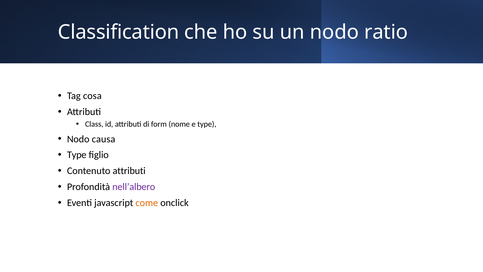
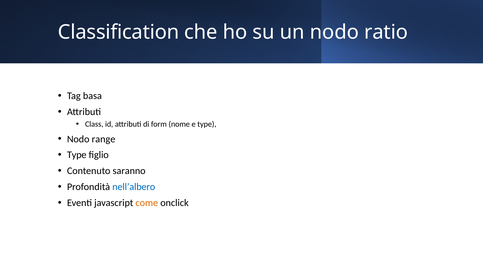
cosa: cosa -> basa
causa: causa -> range
Contenuto attributi: attributi -> saranno
nell’albero colour: purple -> blue
